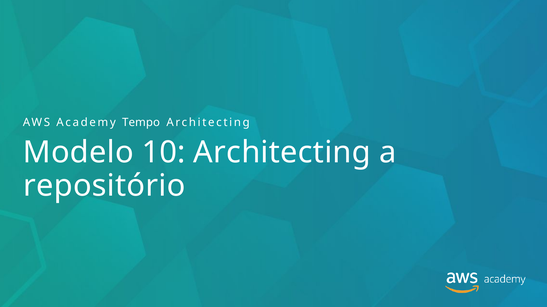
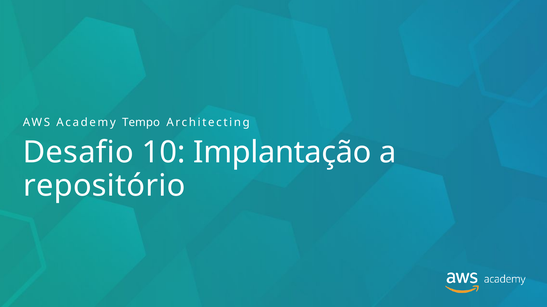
Modelo: Modelo -> Desafio
10 Architecting: Architecting -> Implantação
